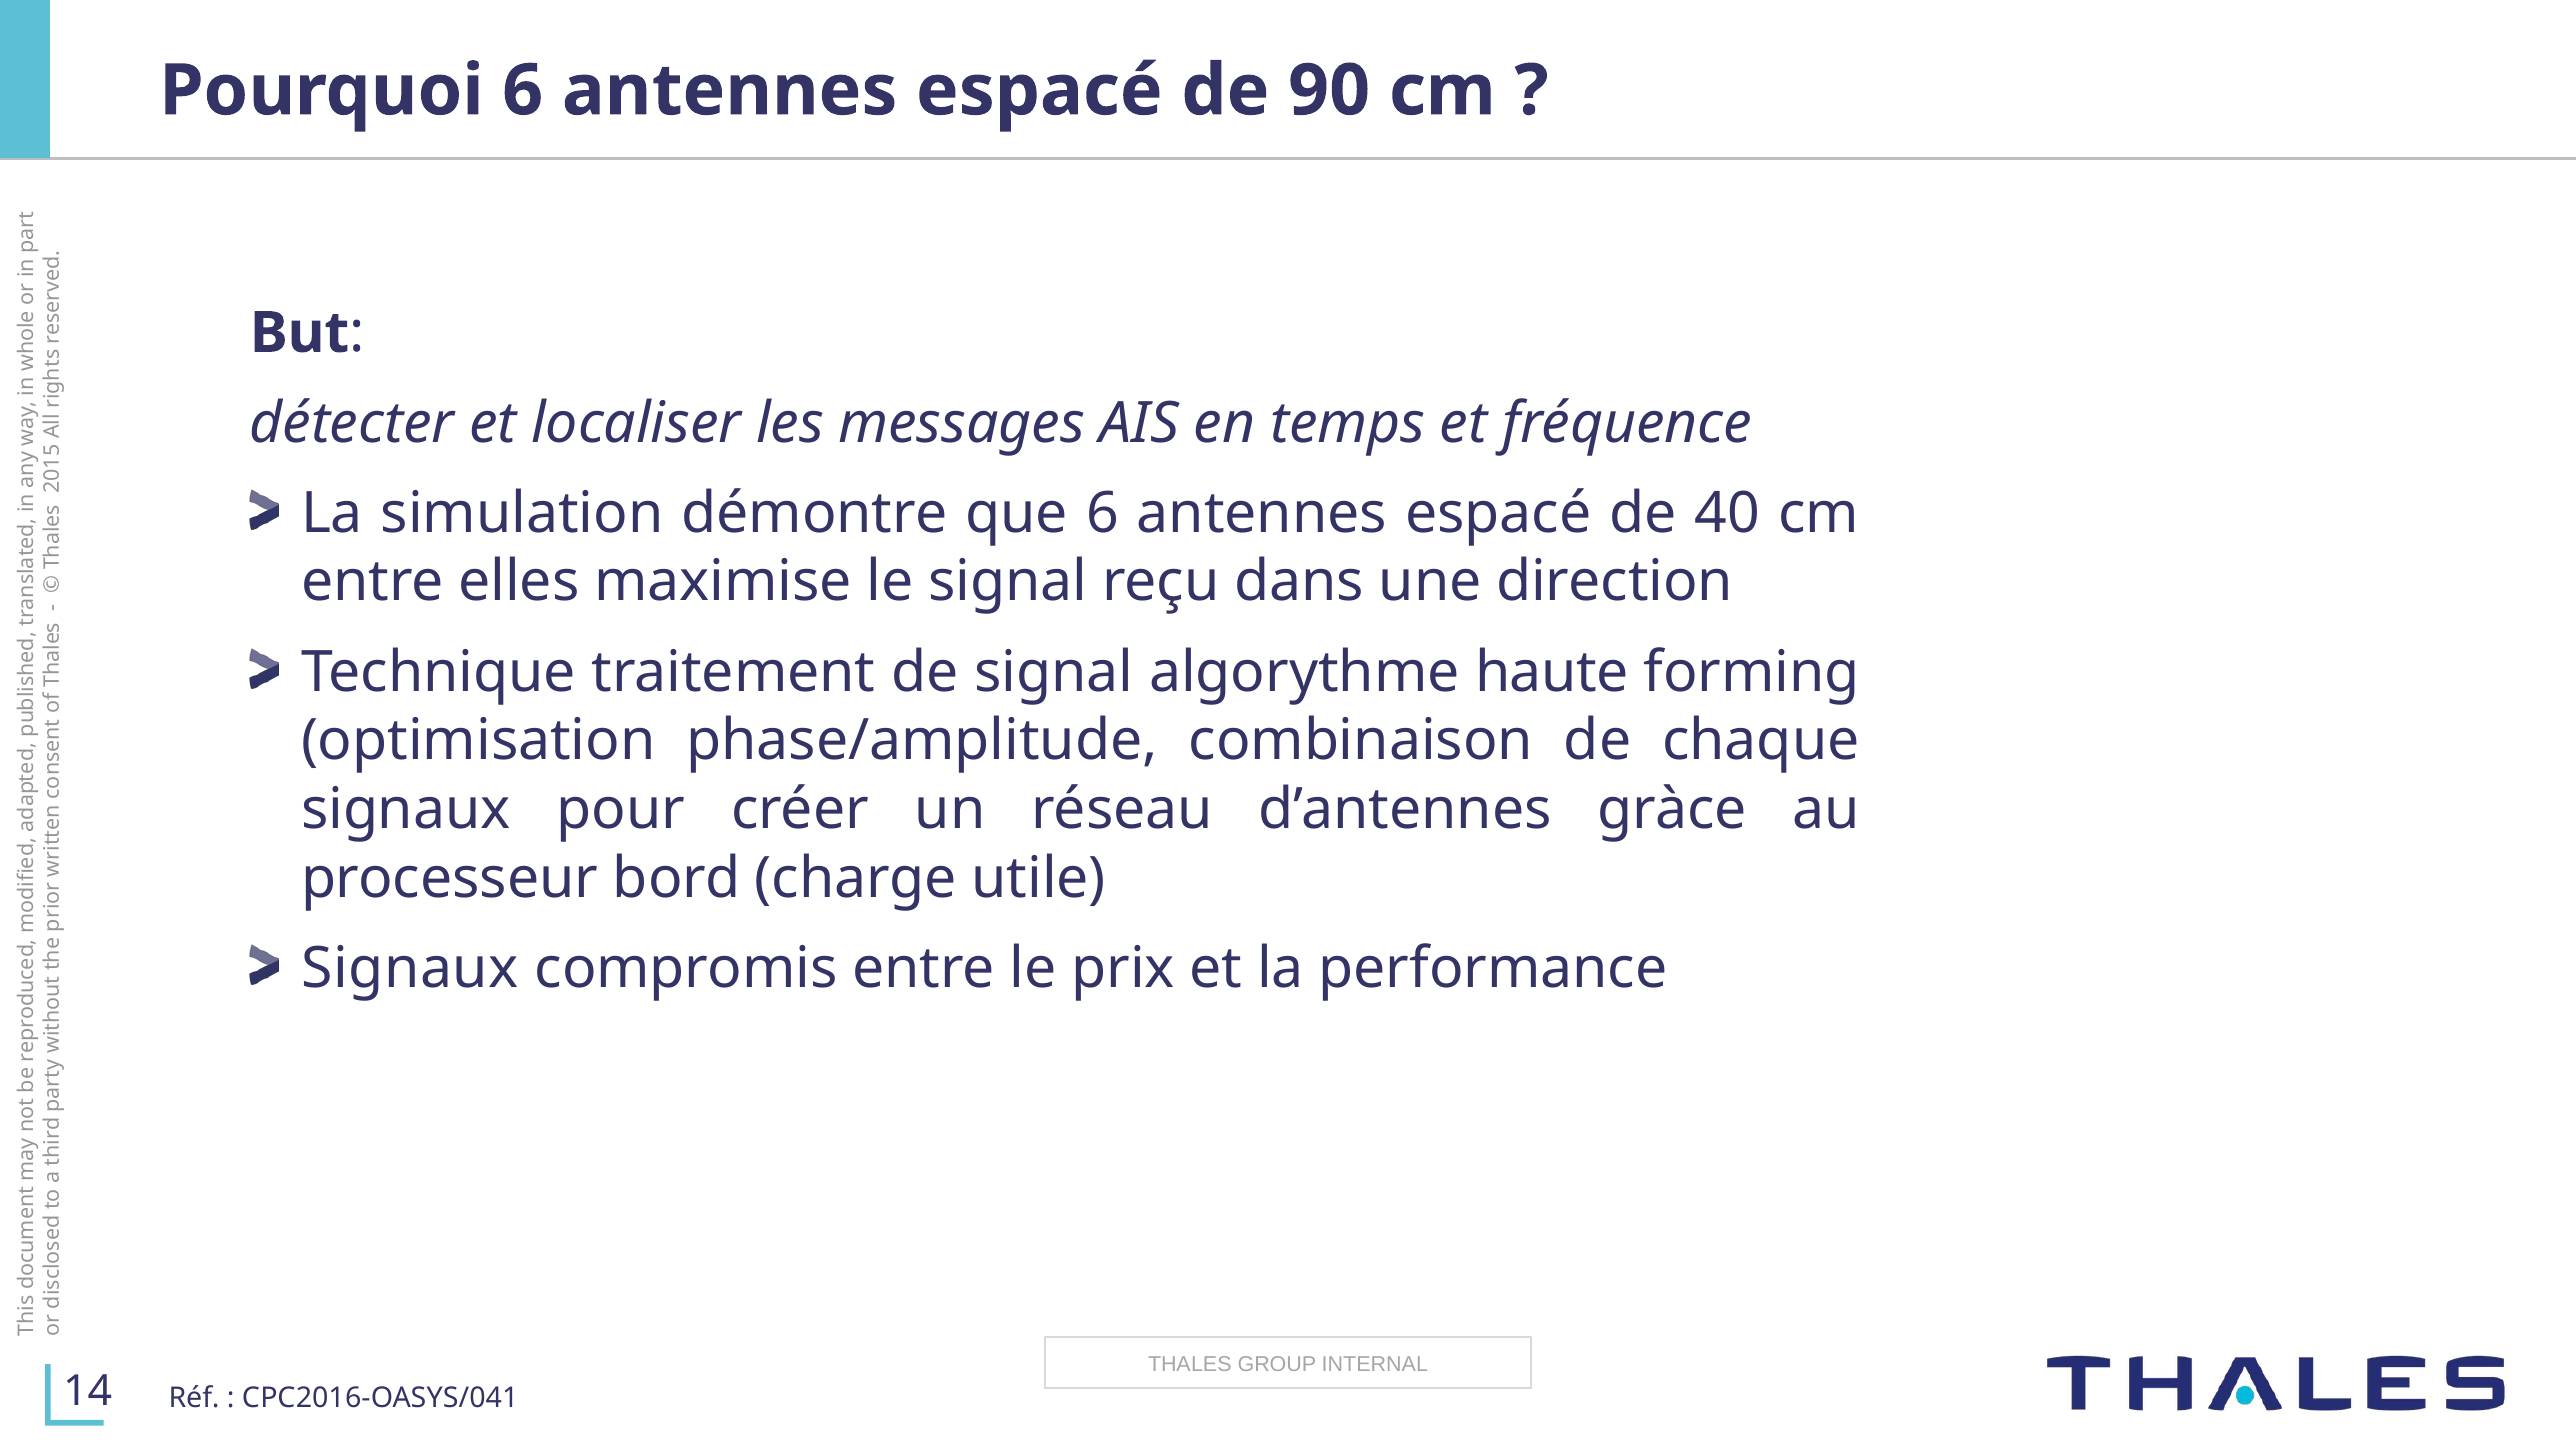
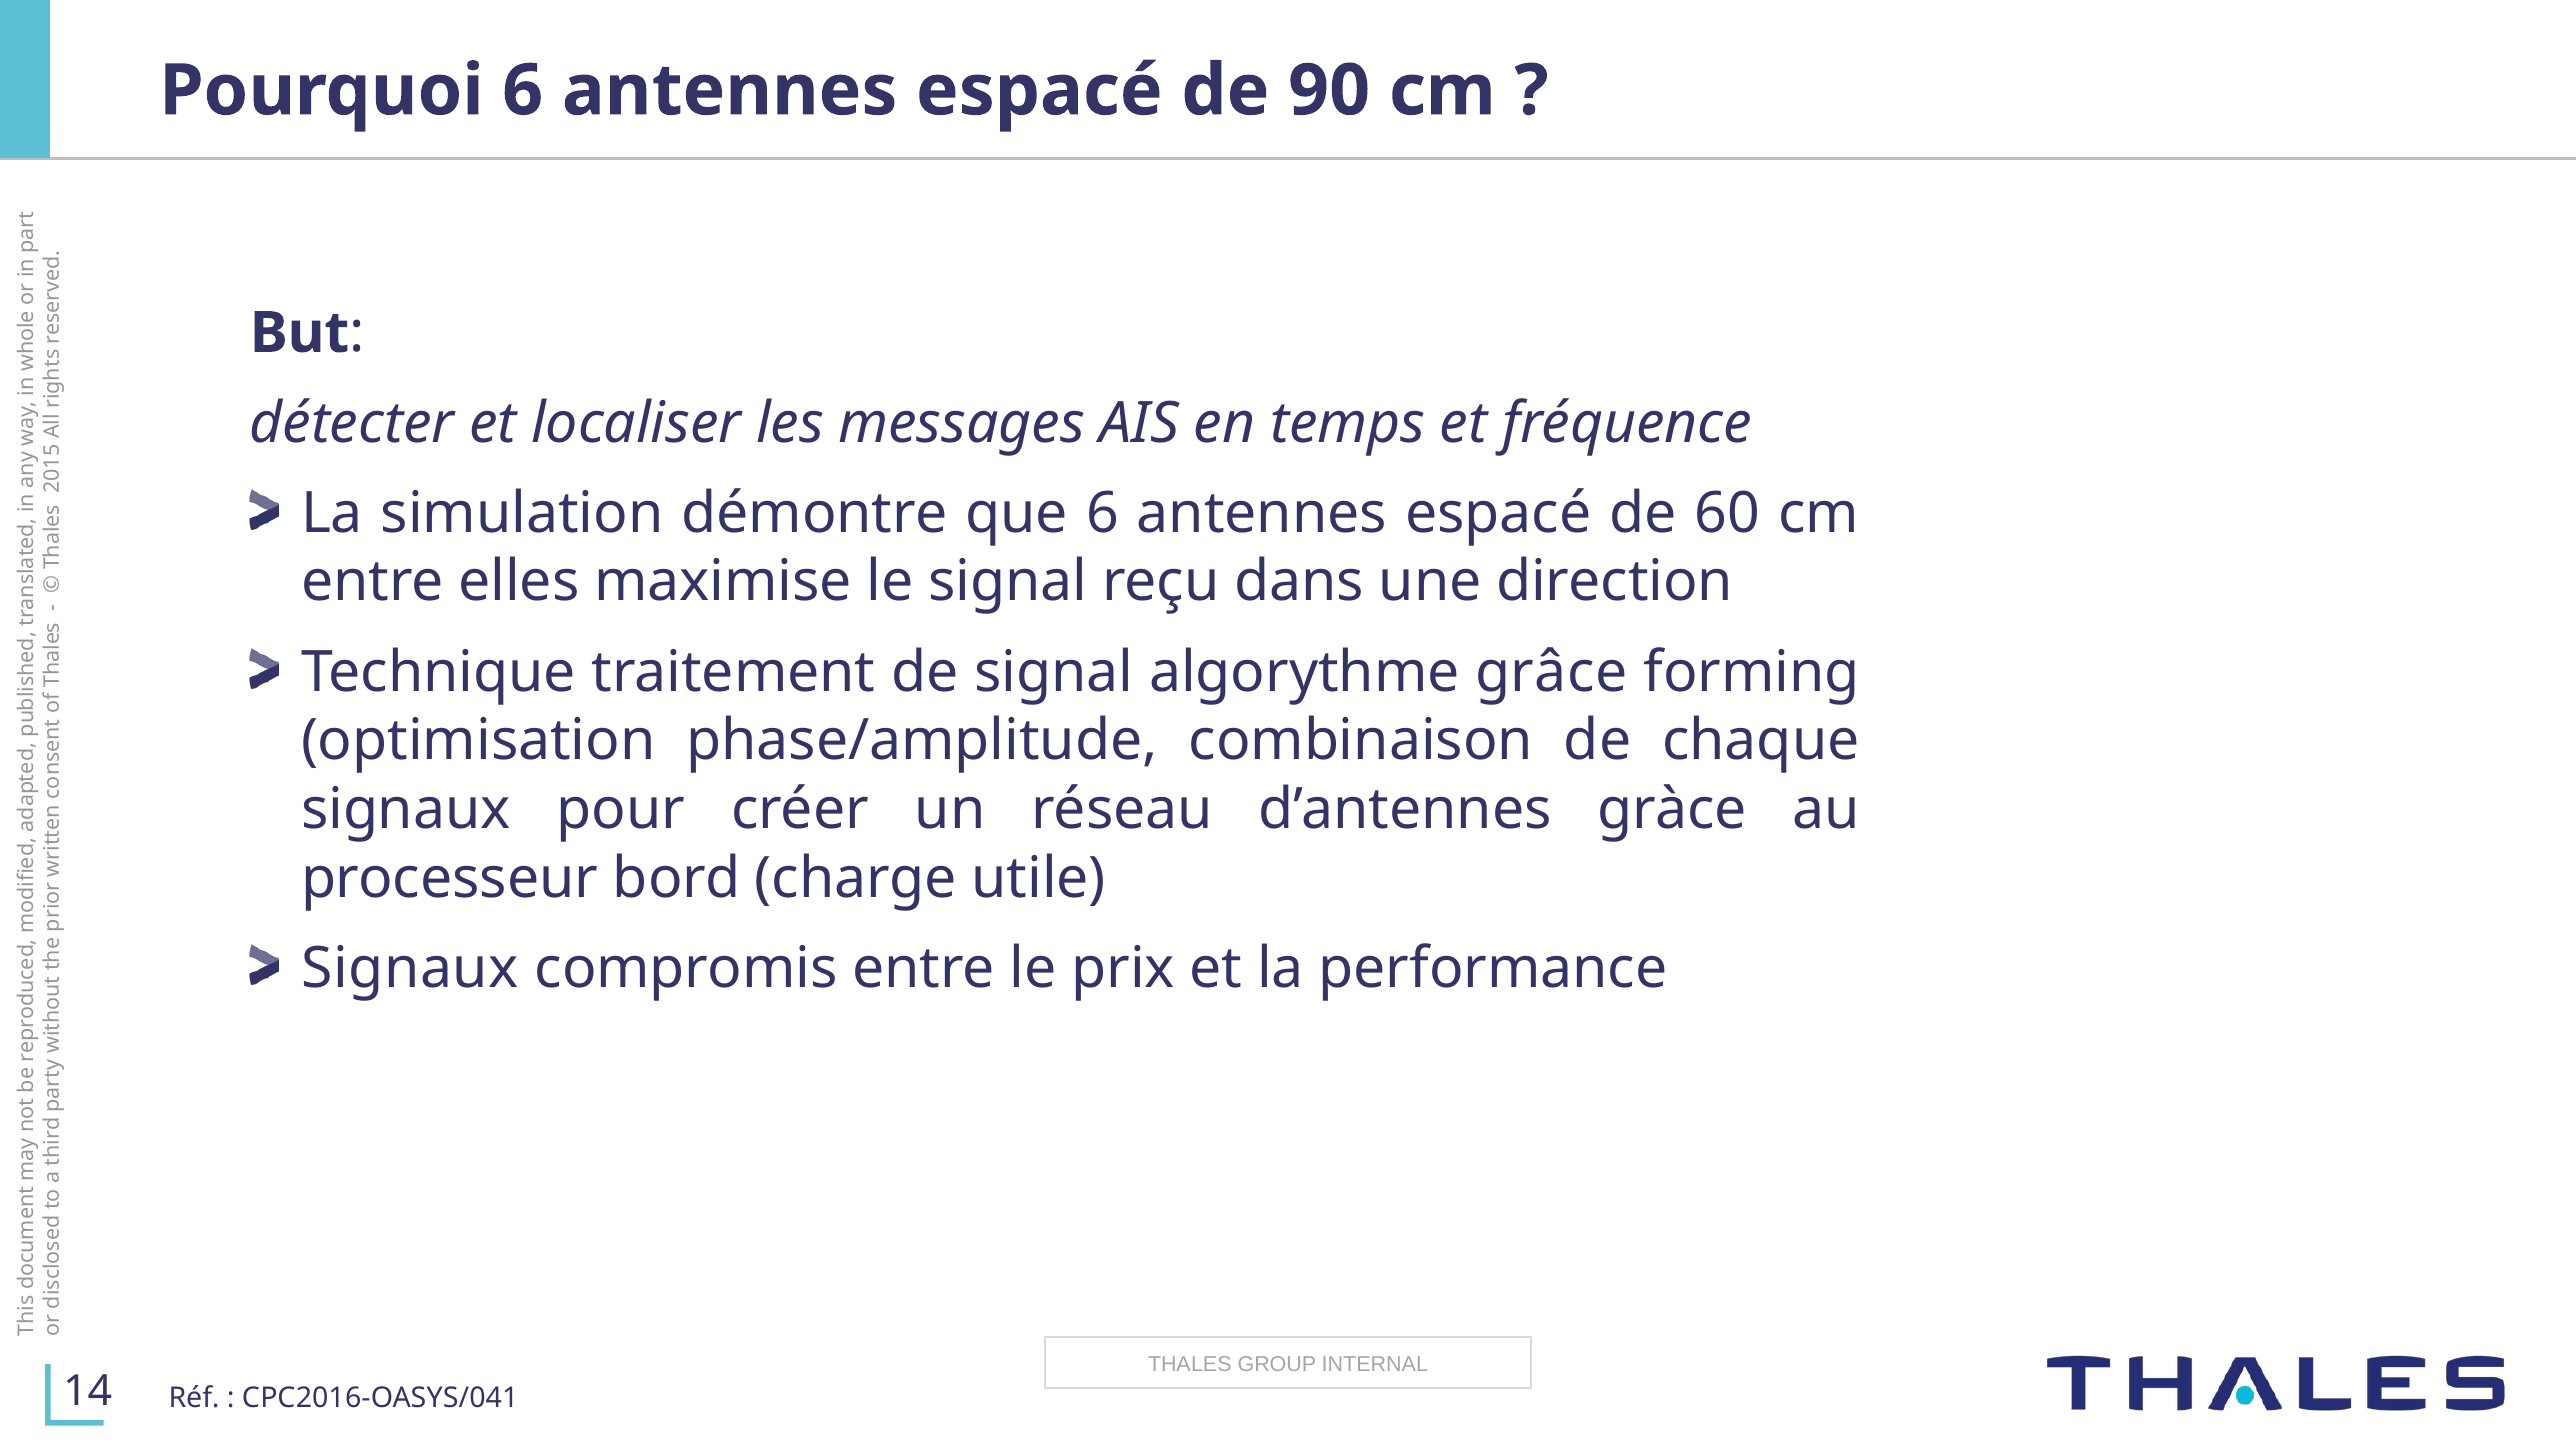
40: 40 -> 60
haute: haute -> grâce
